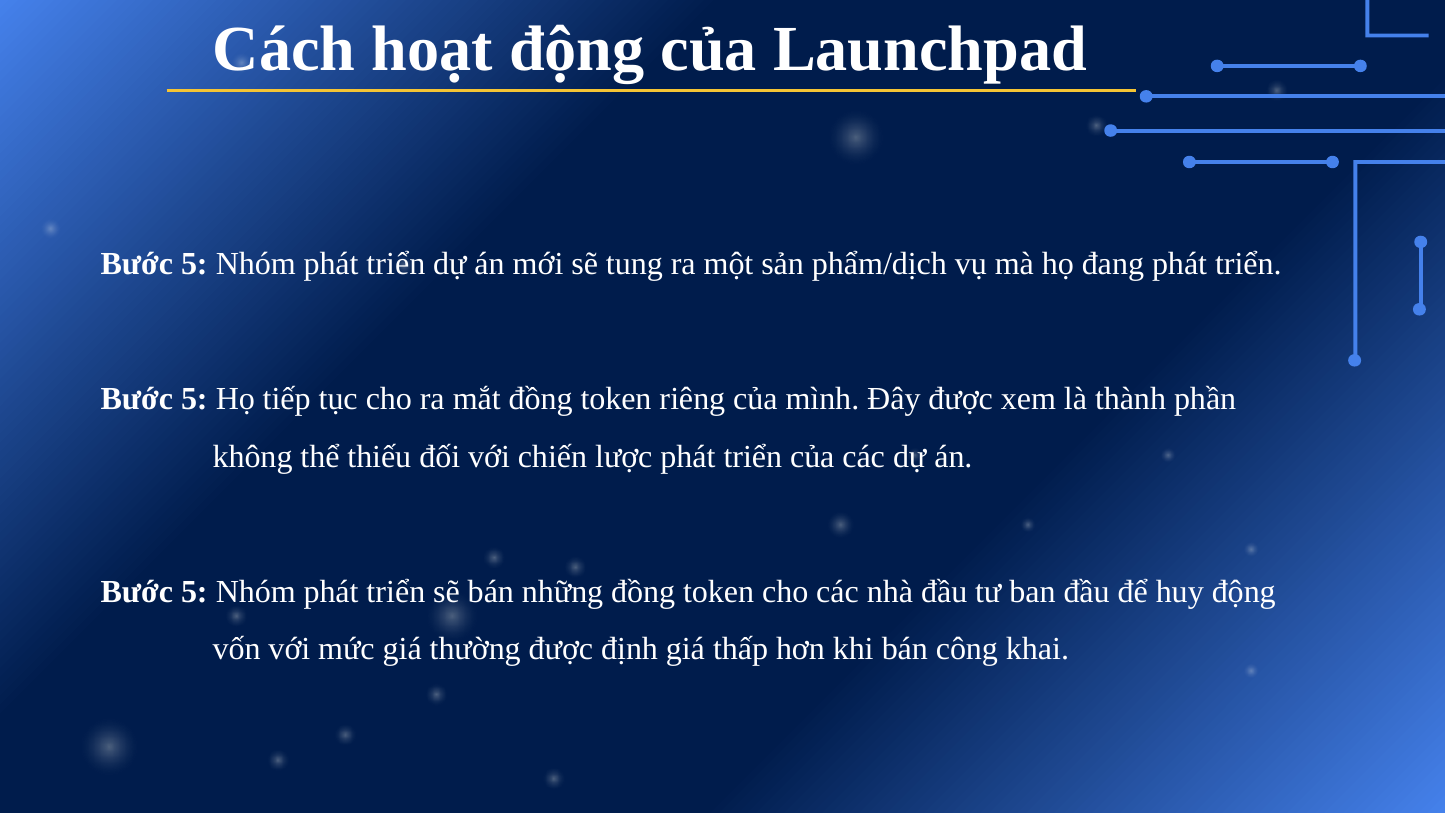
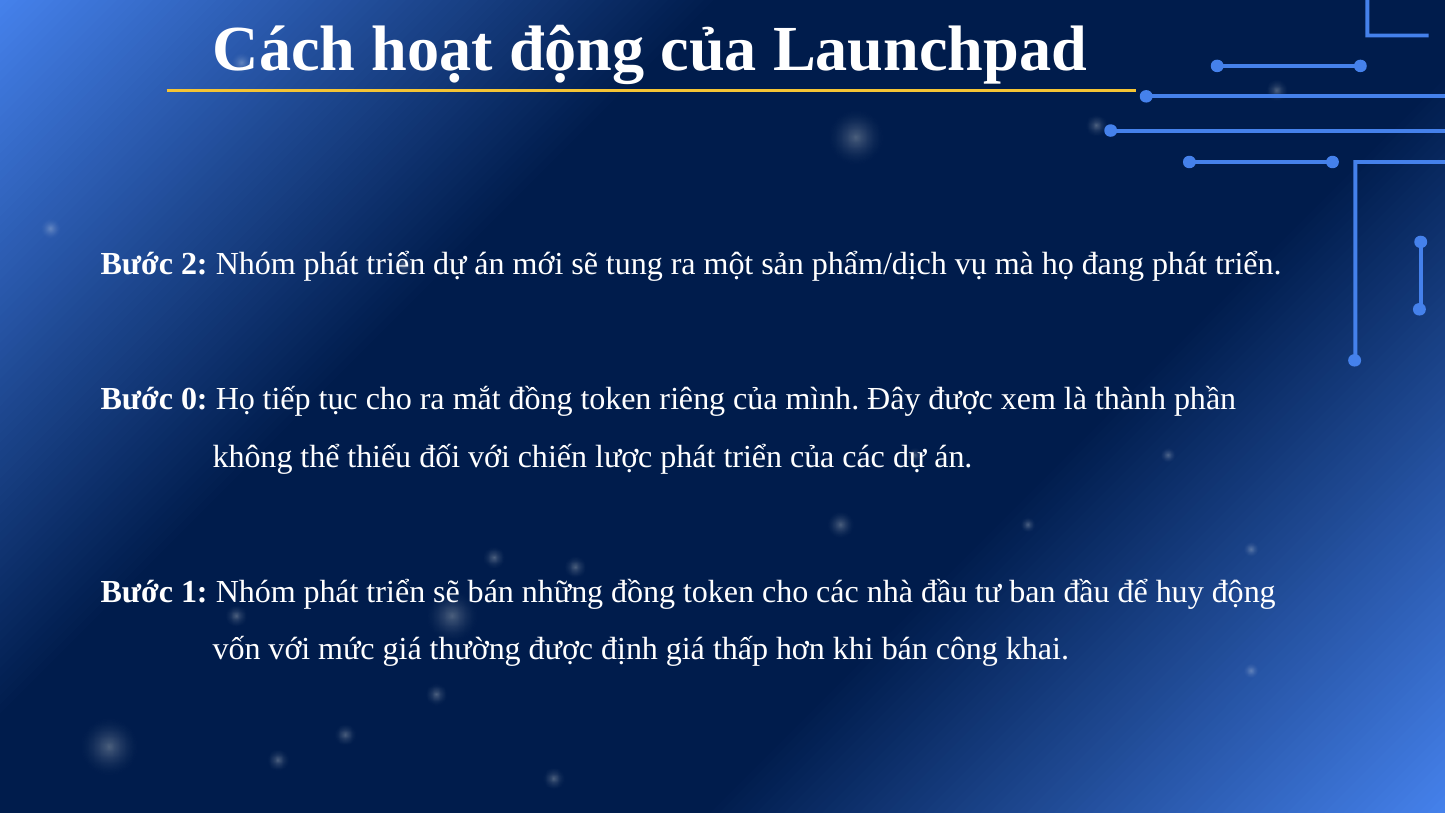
5 at (194, 264): 5 -> 2
5 at (194, 399): 5 -> 0
5 at (194, 591): 5 -> 1
